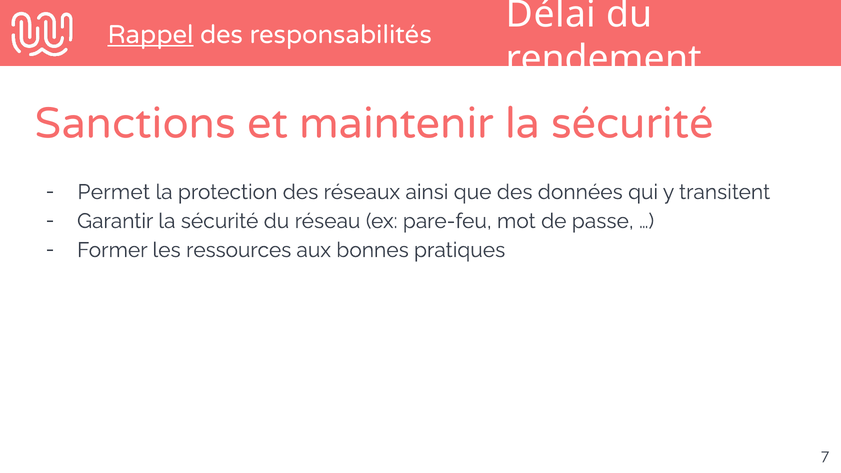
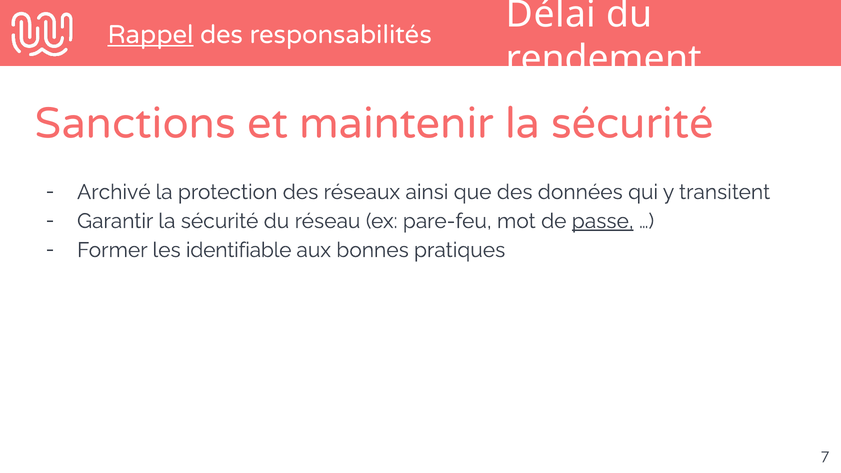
Permet: Permet -> Archivé
passe underline: none -> present
ressources: ressources -> identifiable
